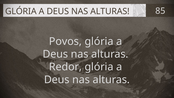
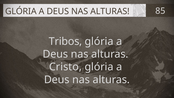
Povos: Povos -> Tribos
Redor: Redor -> Cristo
